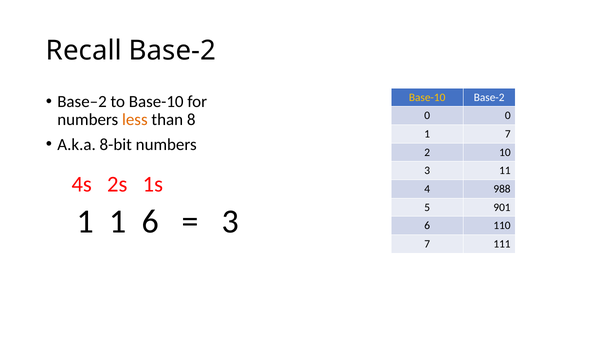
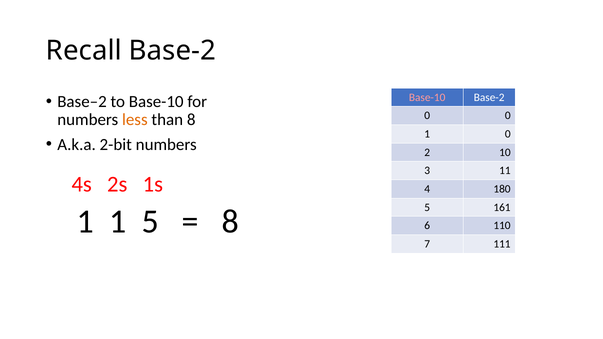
Base-10 at (427, 97) colour: yellow -> pink
1 7: 7 -> 0
8-bit: 8-bit -> 2-bit
988: 988 -> 180
901: 901 -> 161
1 6: 6 -> 5
3 at (230, 222): 3 -> 8
